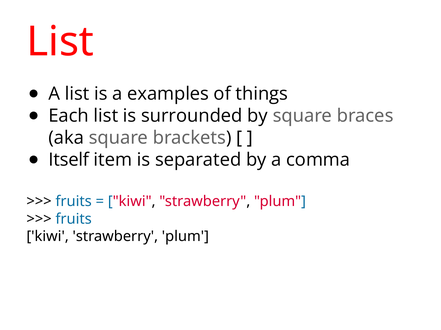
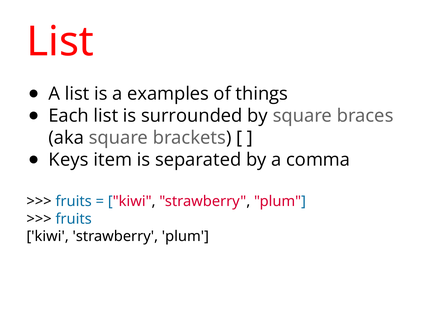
Itself: Itself -> Keys
